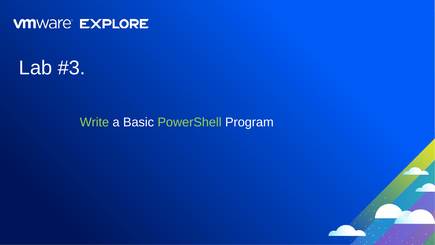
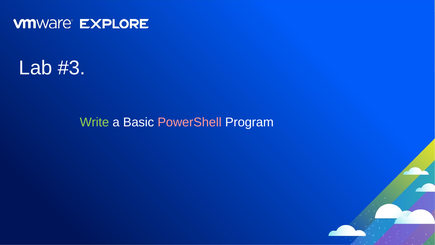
PowerShell colour: light green -> pink
